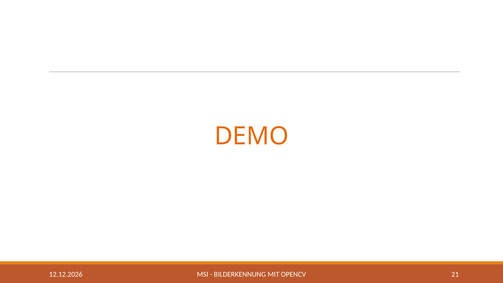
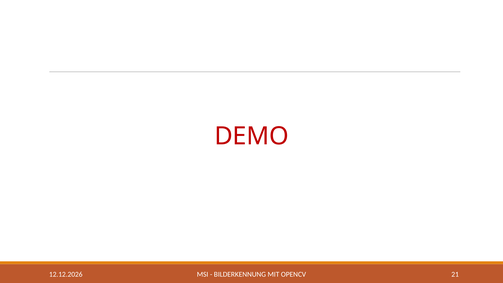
DEMO colour: orange -> red
